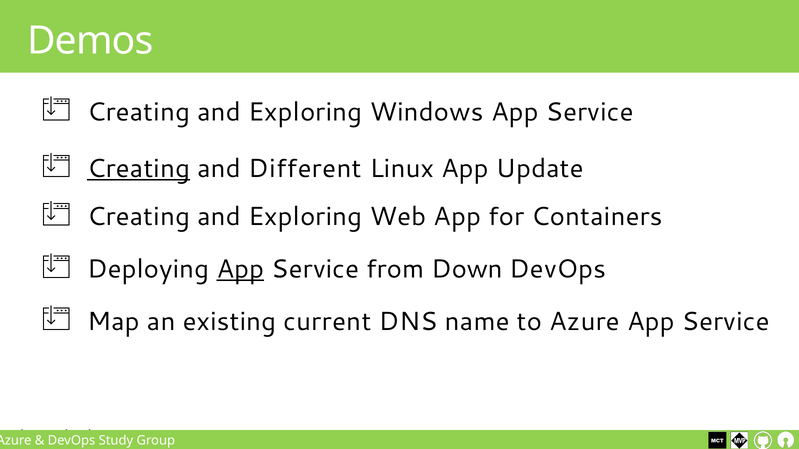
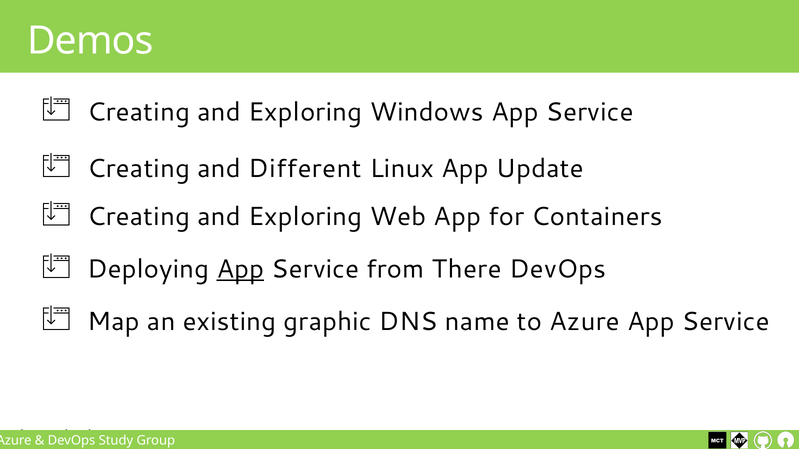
Creating at (139, 168) underline: present -> none
Down: Down -> There
current: current -> graphic
